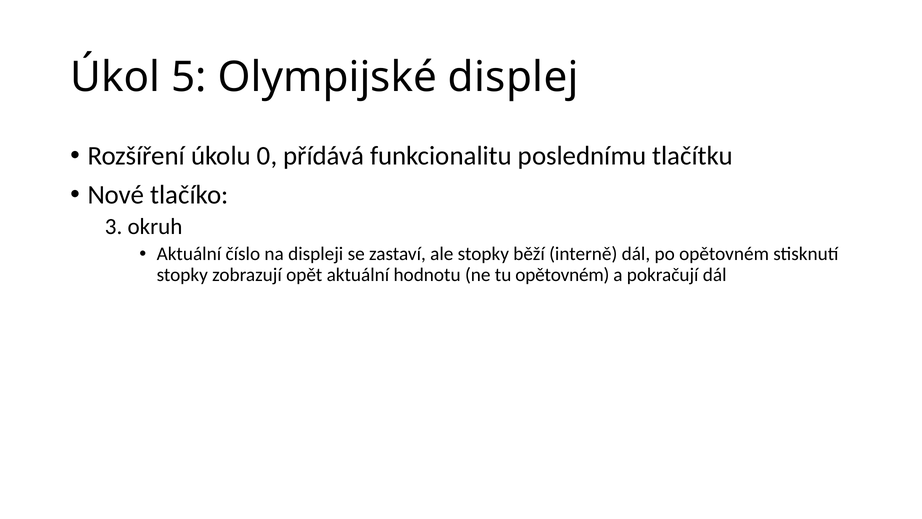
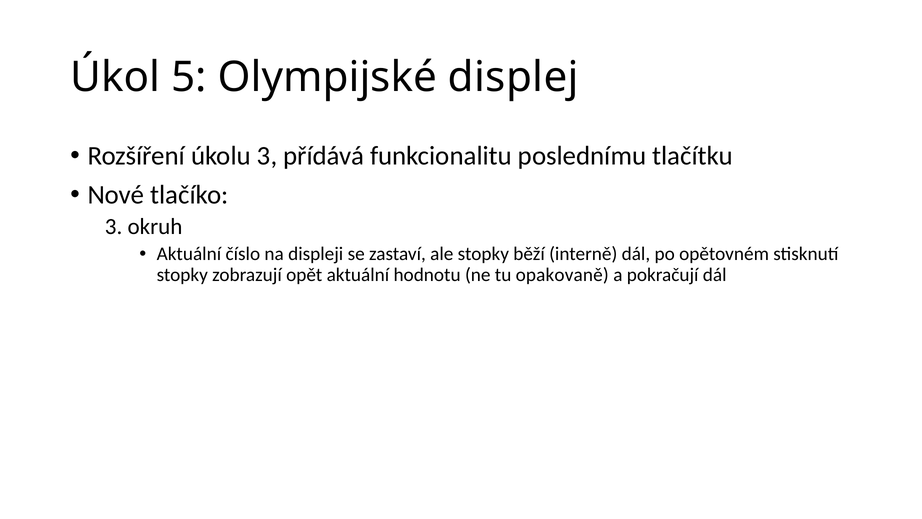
úkolu 0: 0 -> 3
tu opětovném: opětovném -> opakovaně
